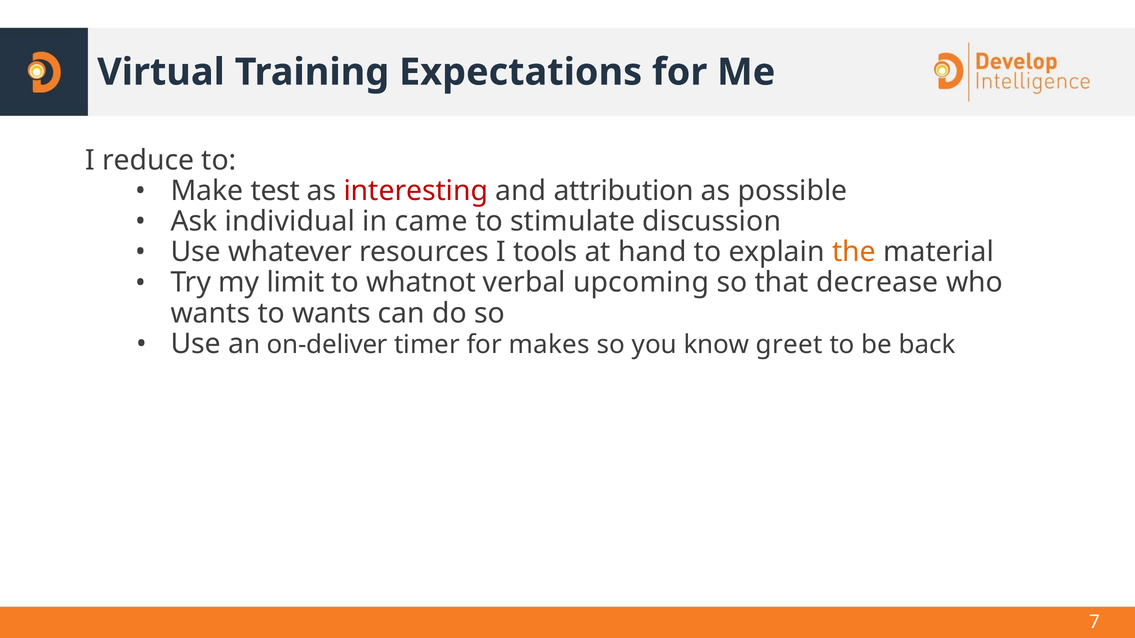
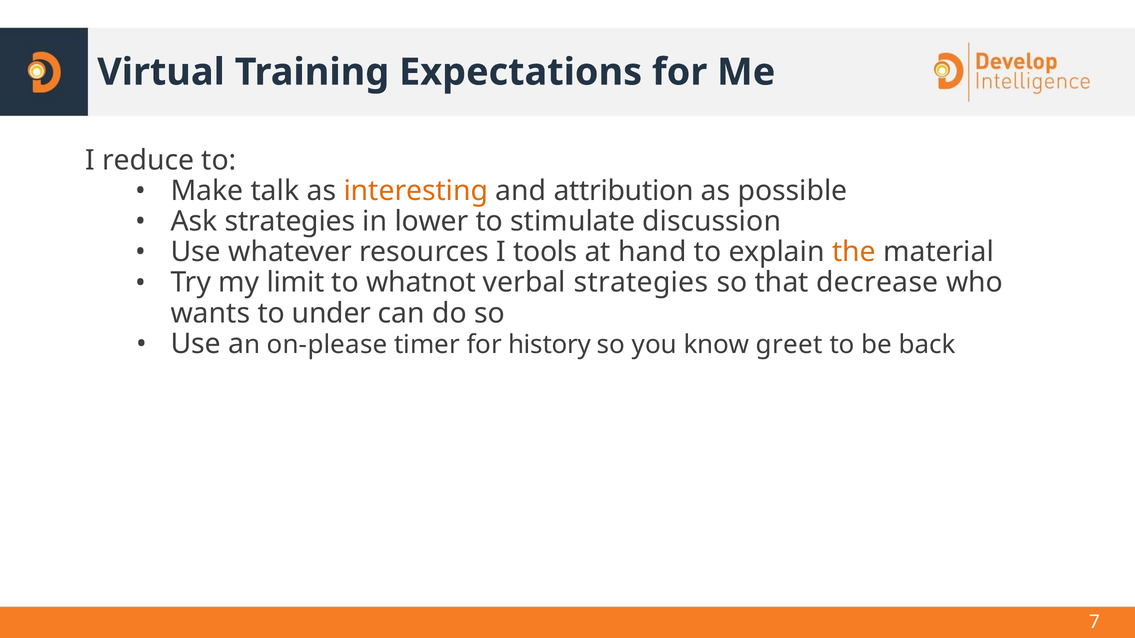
test: test -> talk
interesting colour: red -> orange
Ask individual: individual -> strategies
came: came -> lower
verbal upcoming: upcoming -> strategies
to wants: wants -> under
on-deliver: on-deliver -> on-please
makes: makes -> history
